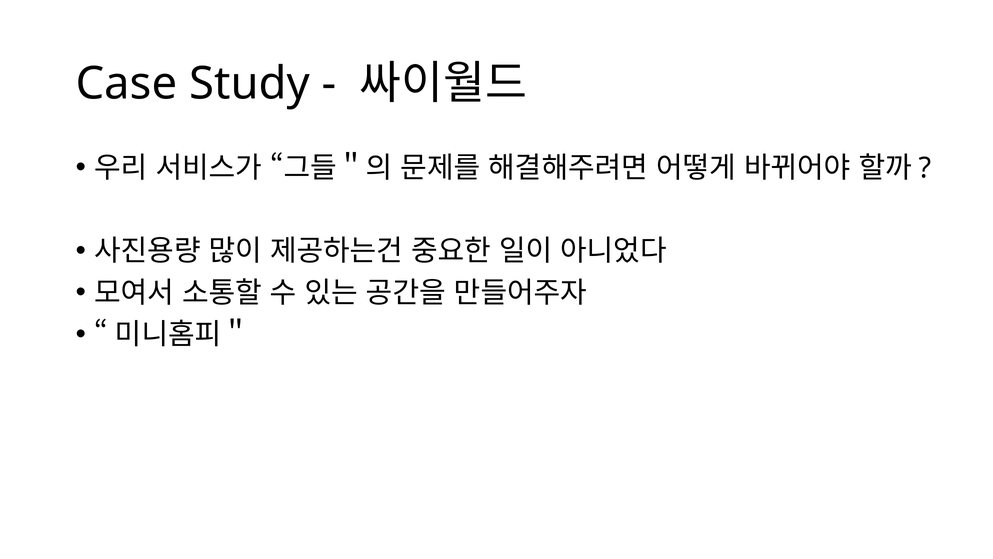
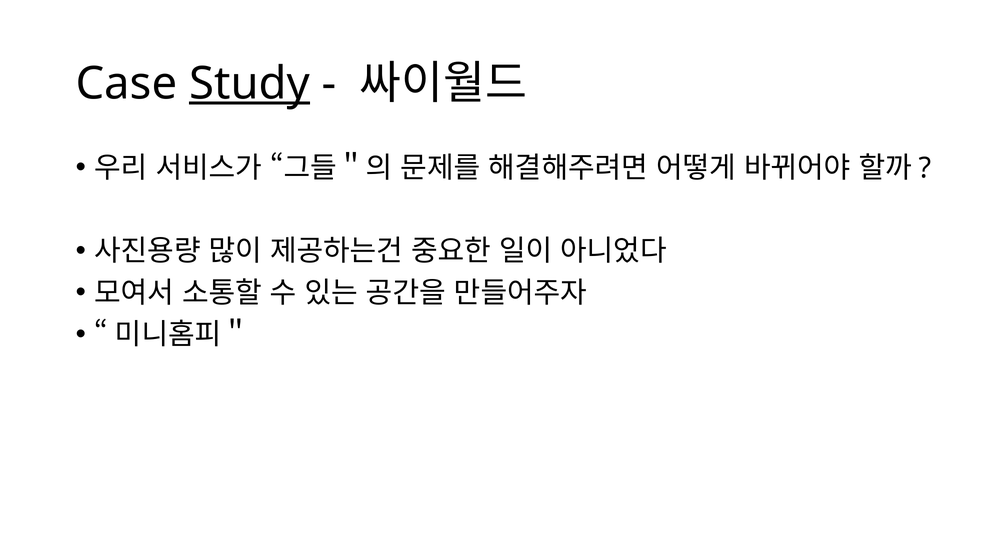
Study underline: none -> present
